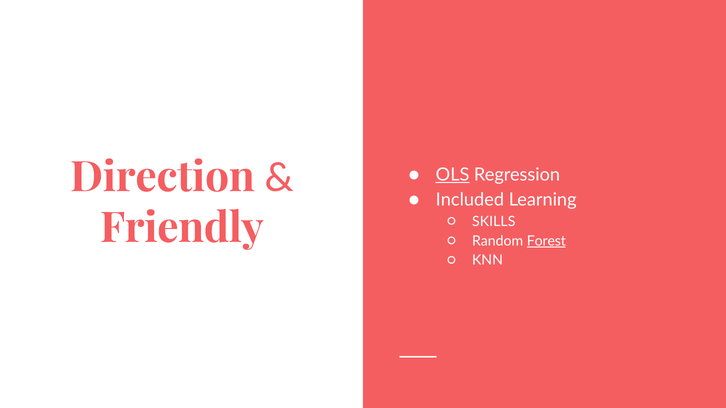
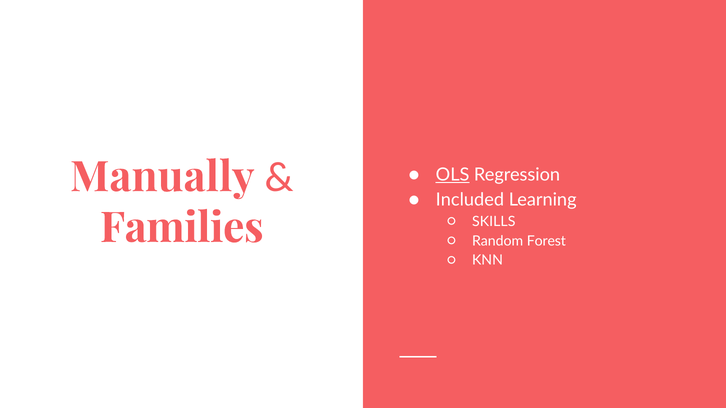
Direction: Direction -> Manually
Friendly: Friendly -> Families
Forest underline: present -> none
